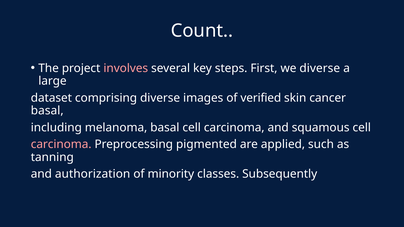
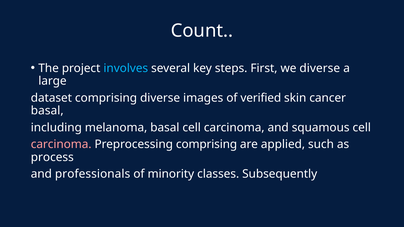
involves colour: pink -> light blue
Preprocessing pigmented: pigmented -> comprising
tanning: tanning -> process
authorization: authorization -> professionals
